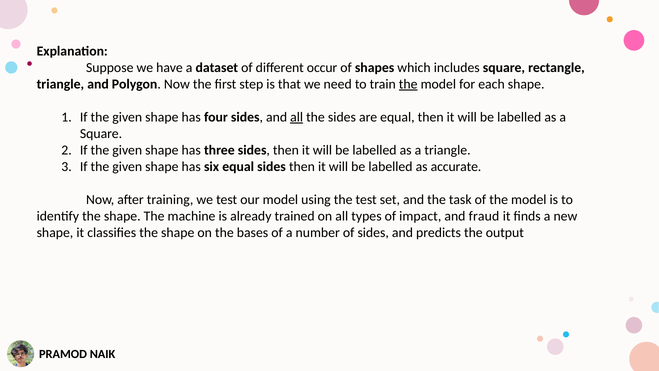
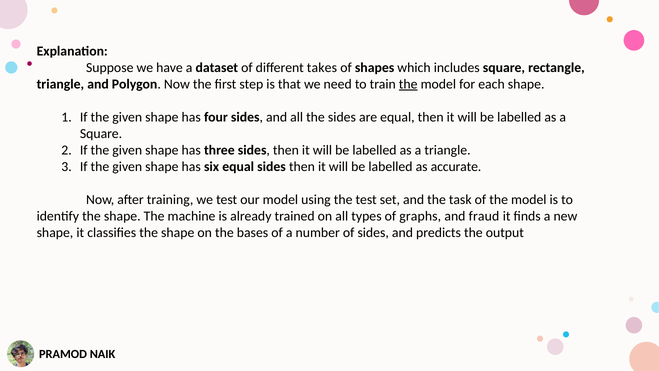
occur: occur -> takes
all at (297, 117) underline: present -> none
impact: impact -> graphs
